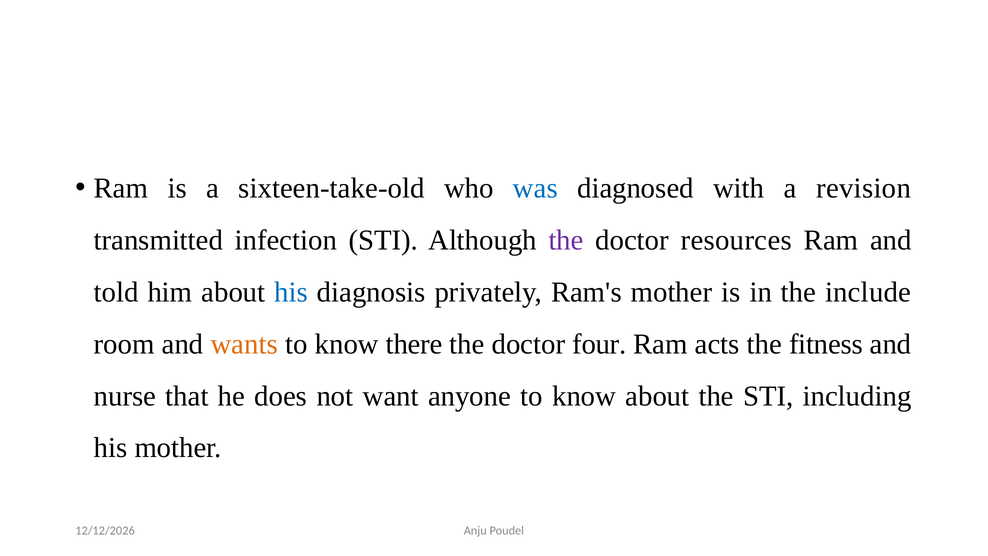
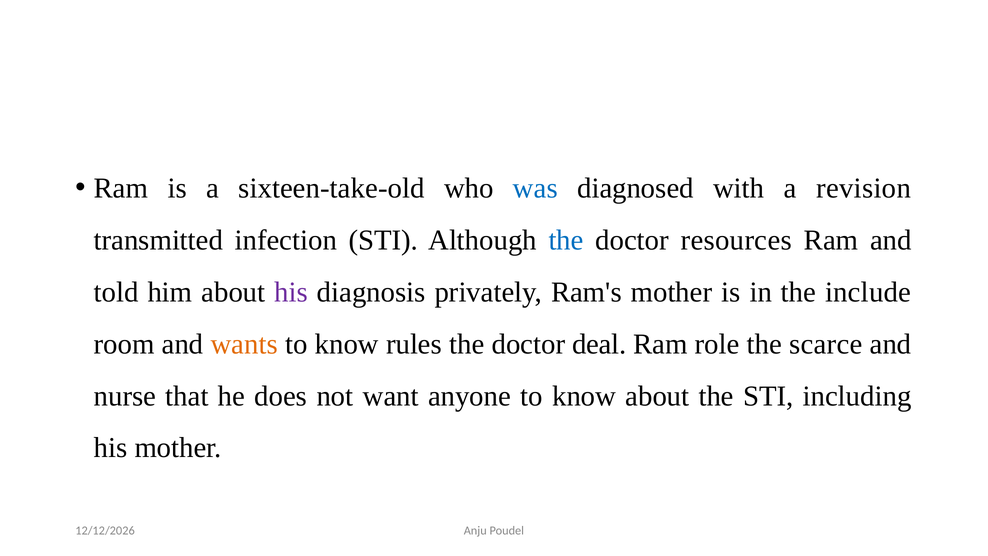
the at (566, 240) colour: purple -> blue
his at (291, 292) colour: blue -> purple
there: there -> rules
four: four -> deal
acts: acts -> role
fitness: fitness -> scarce
